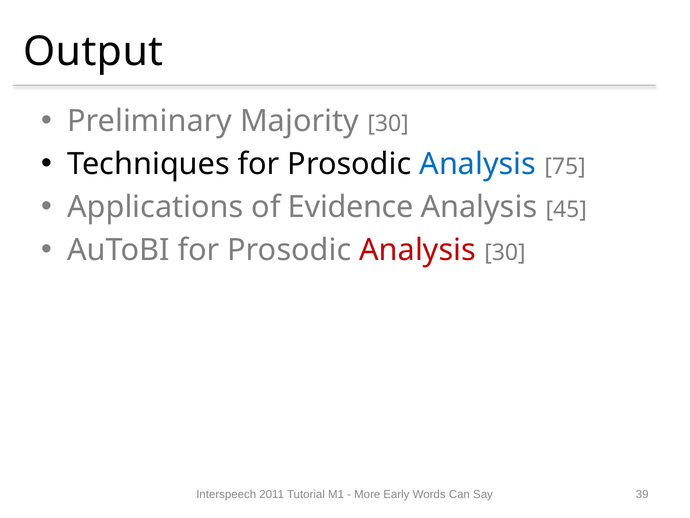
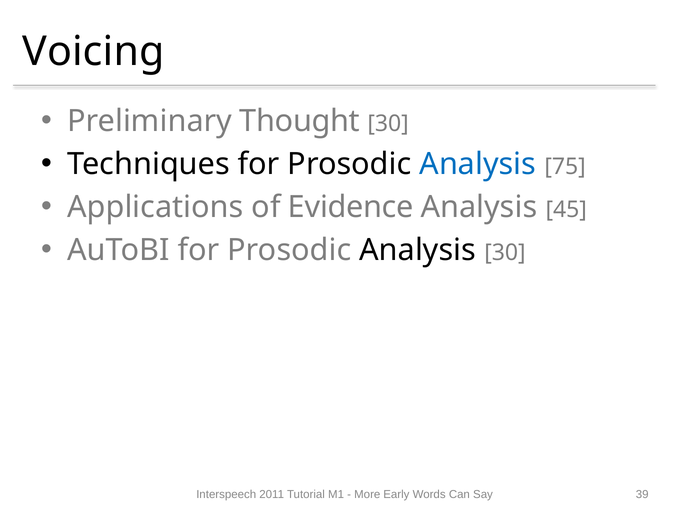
Output: Output -> Voicing
Majority: Majority -> Thought
Analysis at (418, 250) colour: red -> black
